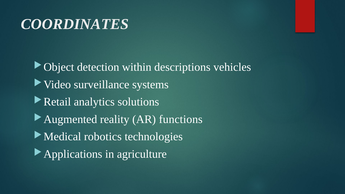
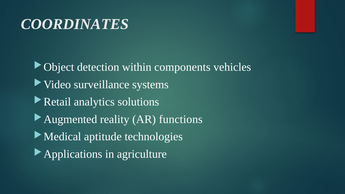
descriptions: descriptions -> components
robotics: robotics -> aptitude
